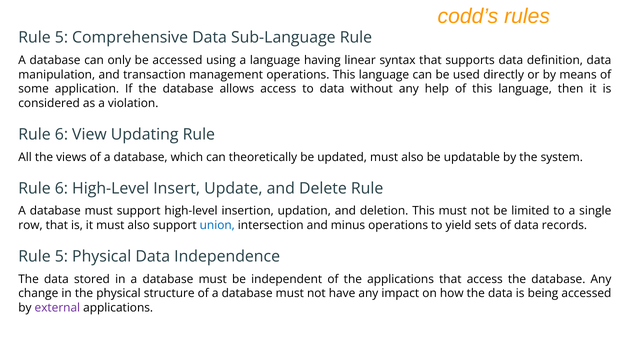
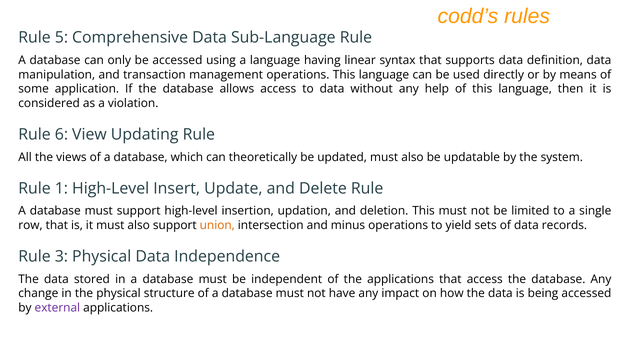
6 at (61, 188): 6 -> 1
union colour: blue -> orange
5 at (61, 256): 5 -> 3
